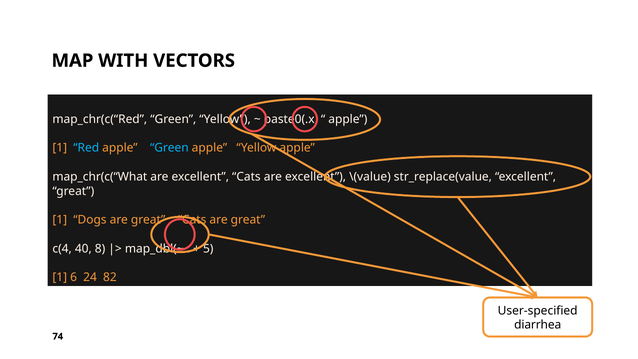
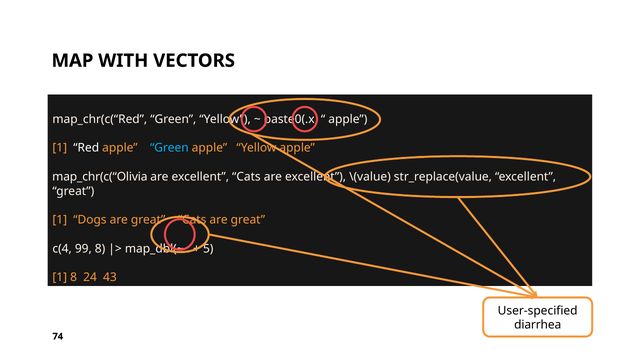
Red colour: light blue -> white
map_chr(c(“What: map_chr(c(“What -> map_chr(c(“Olivia
40: 40 -> 99
1 6: 6 -> 8
82: 82 -> 43
